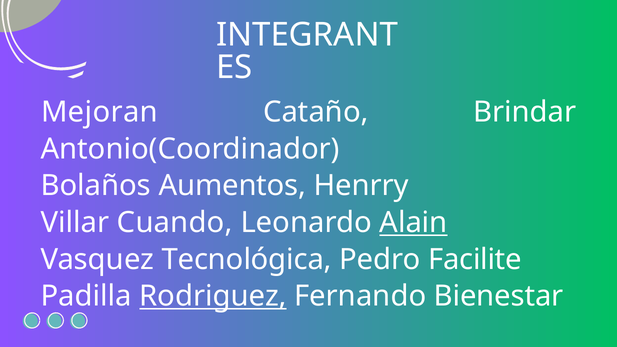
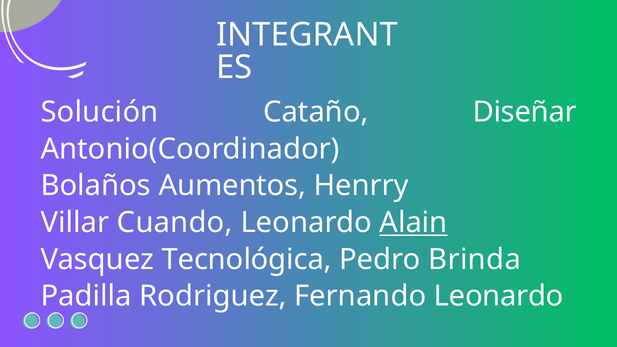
Mejoran: Mejoran -> Solución
Brindar: Brindar -> Diseñar
Facilite: Facilite -> Brinda
Rodriguez underline: present -> none
Fernando Bienestar: Bienestar -> Leonardo
